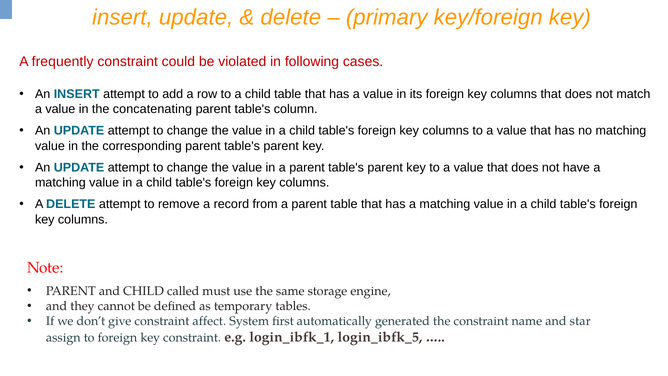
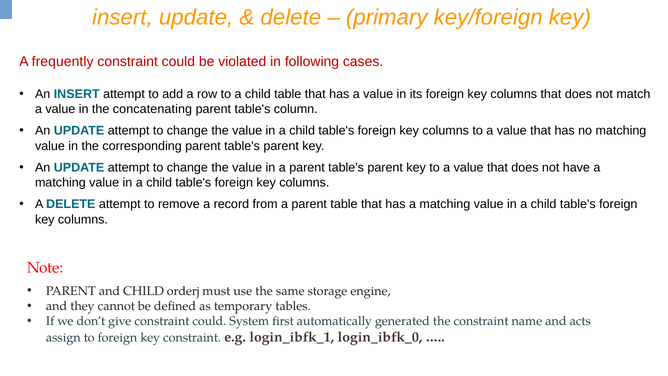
called: called -> orderj
give constraint affect: affect -> could
star: star -> acts
login_ibfk_5: login_ibfk_5 -> login_ibfk_0
